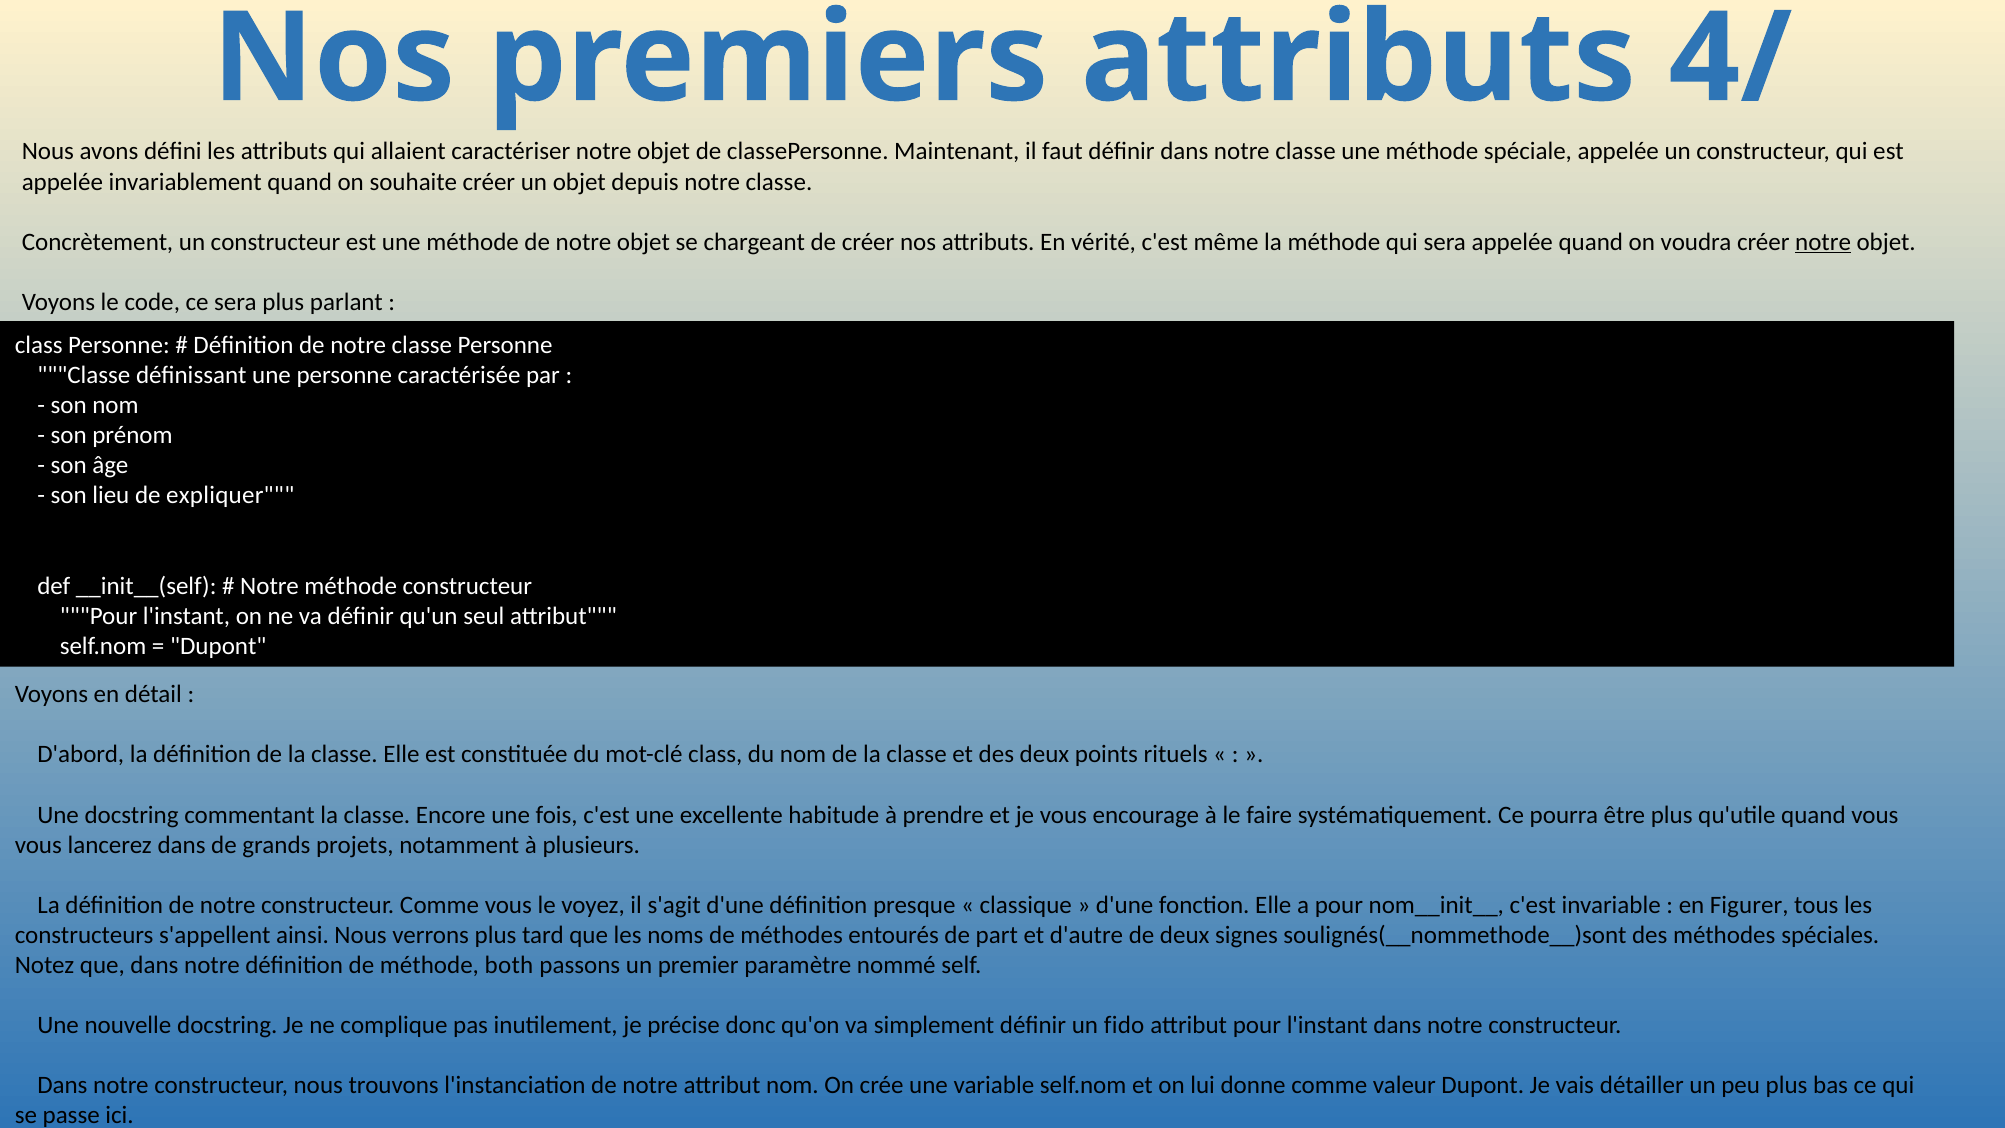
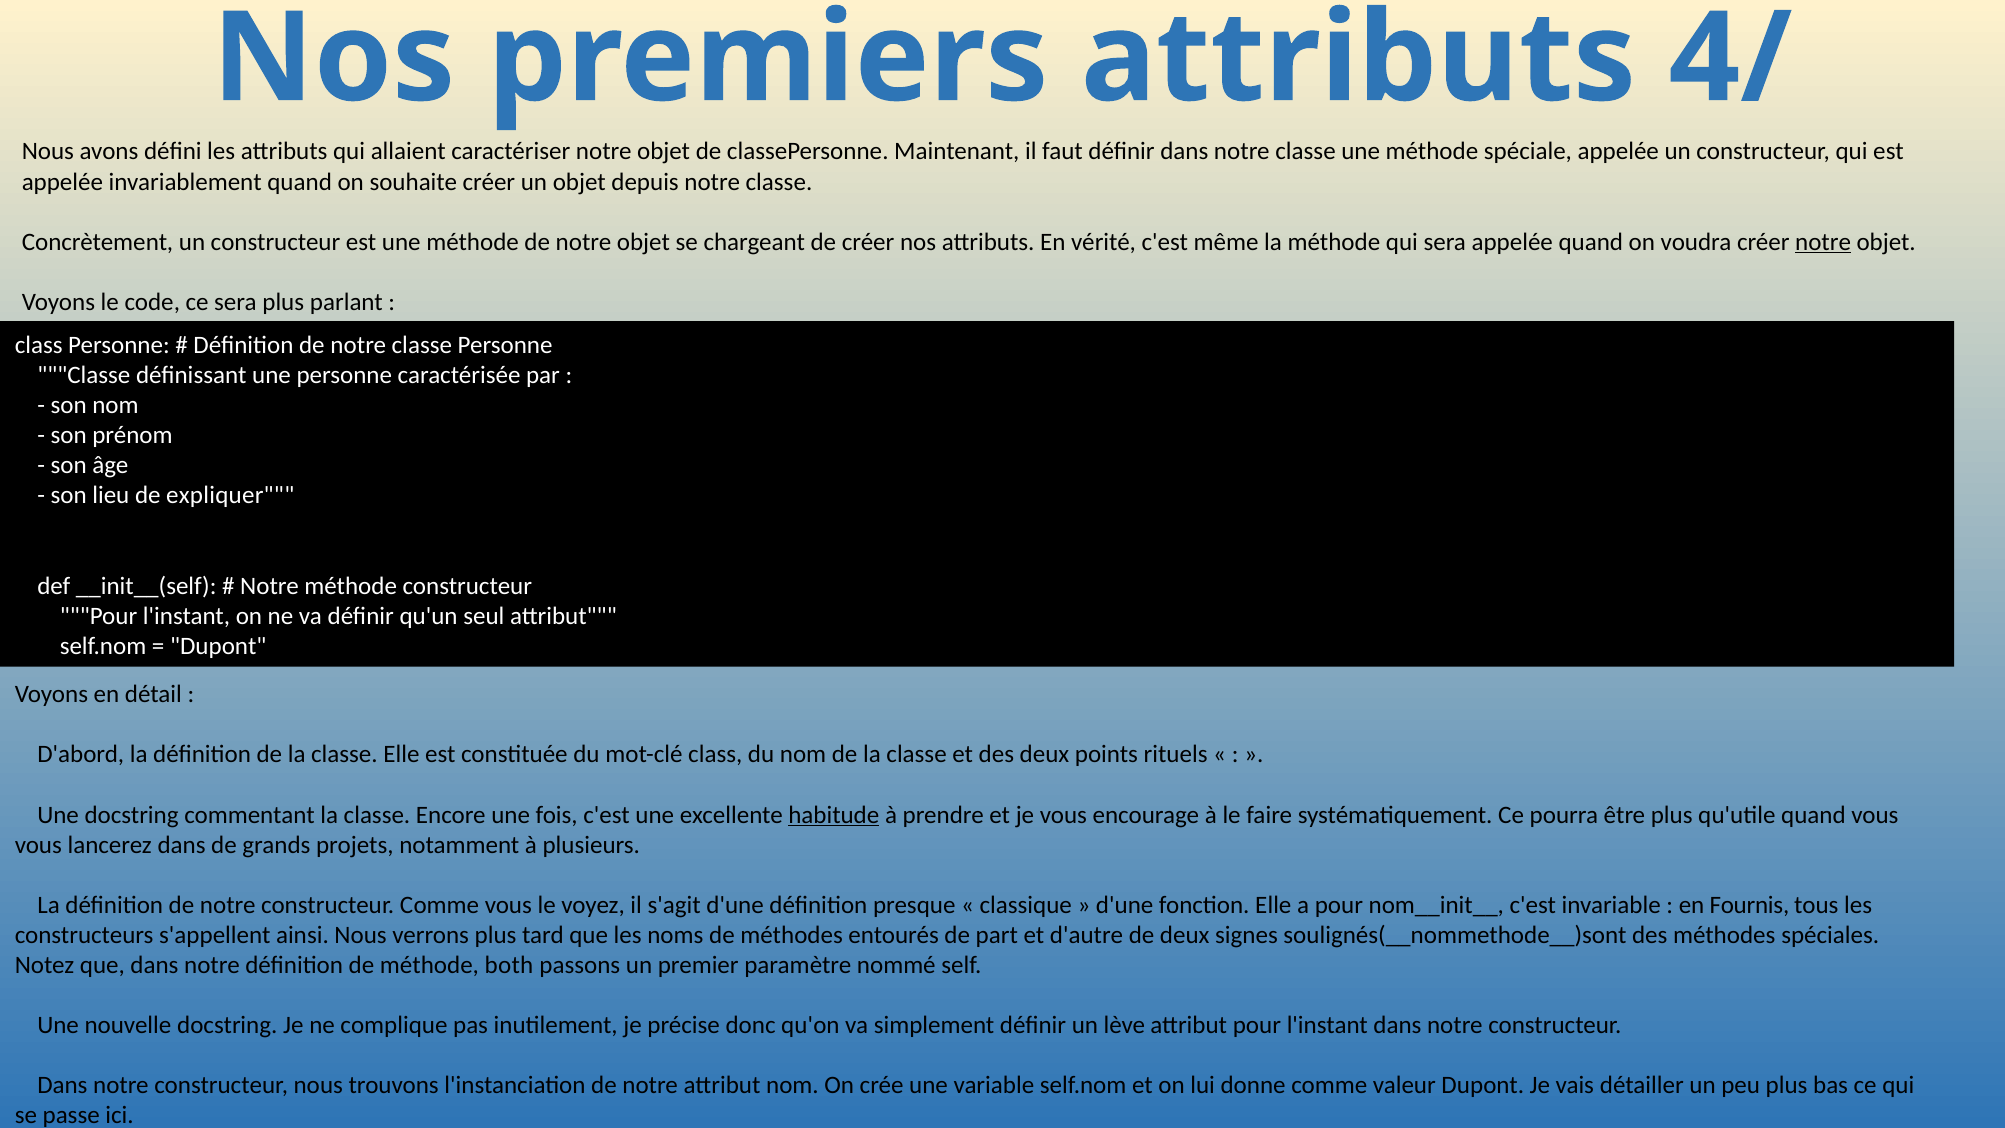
habitude underline: none -> present
Figurer: Figurer -> Fournis
fido: fido -> lève
